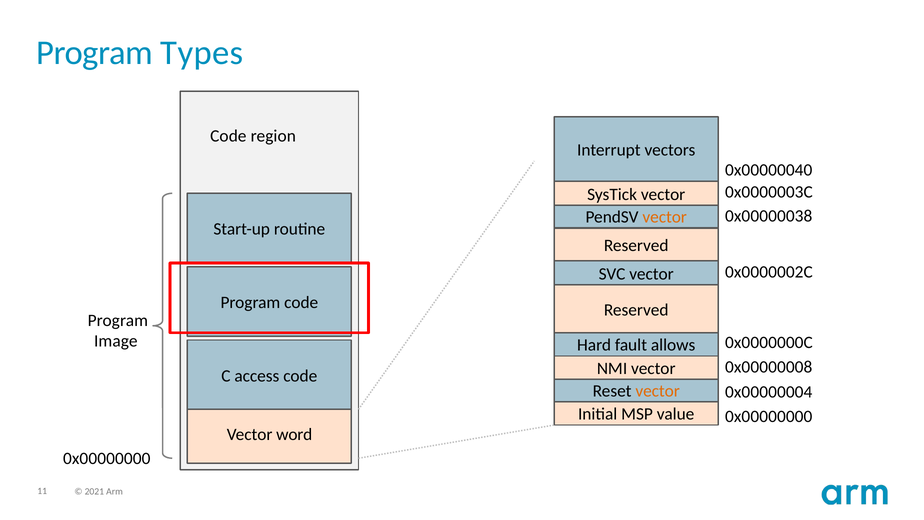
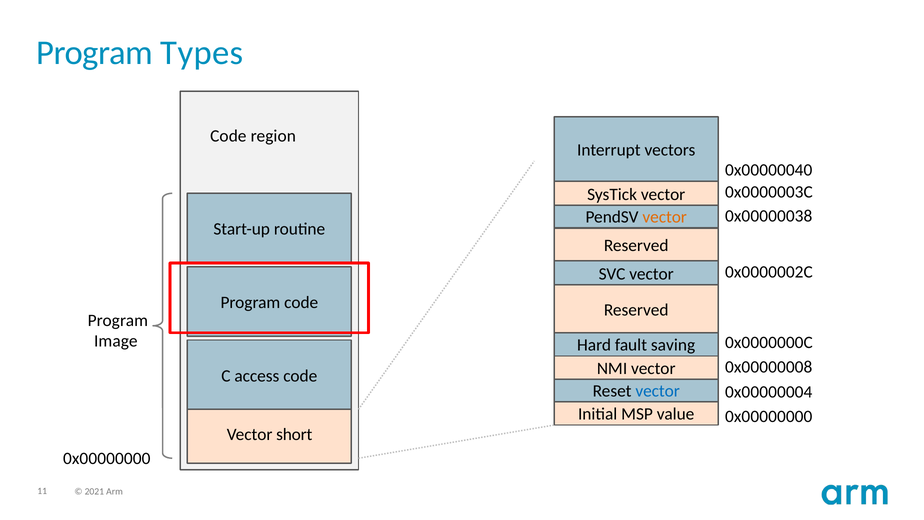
allows: allows -> saving
vector at (658, 391) colour: orange -> blue
word: word -> short
